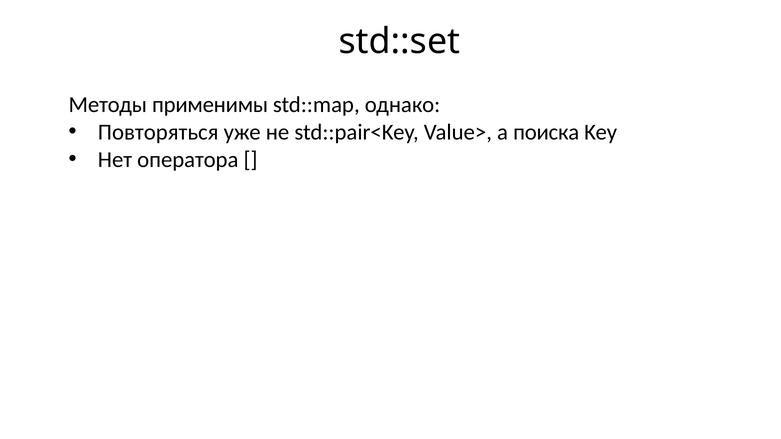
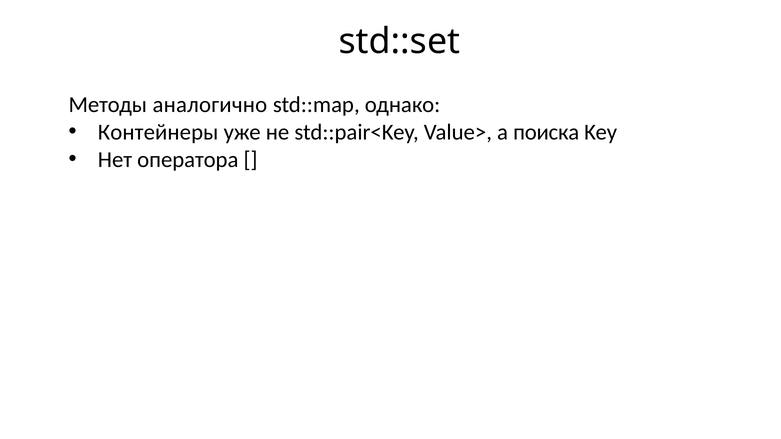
применимы: применимы -> аналогично
Повторяться: Повторяться -> Контейнеры
